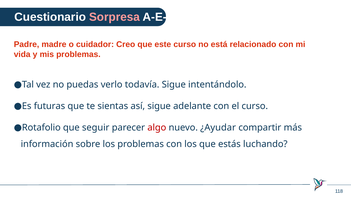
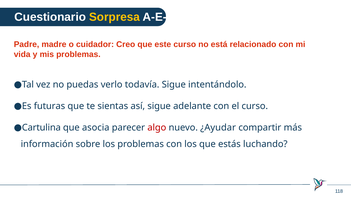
Sorpresa colour: pink -> yellow
Rotafolio: Rotafolio -> Cartulina
seguir: seguir -> asocia
